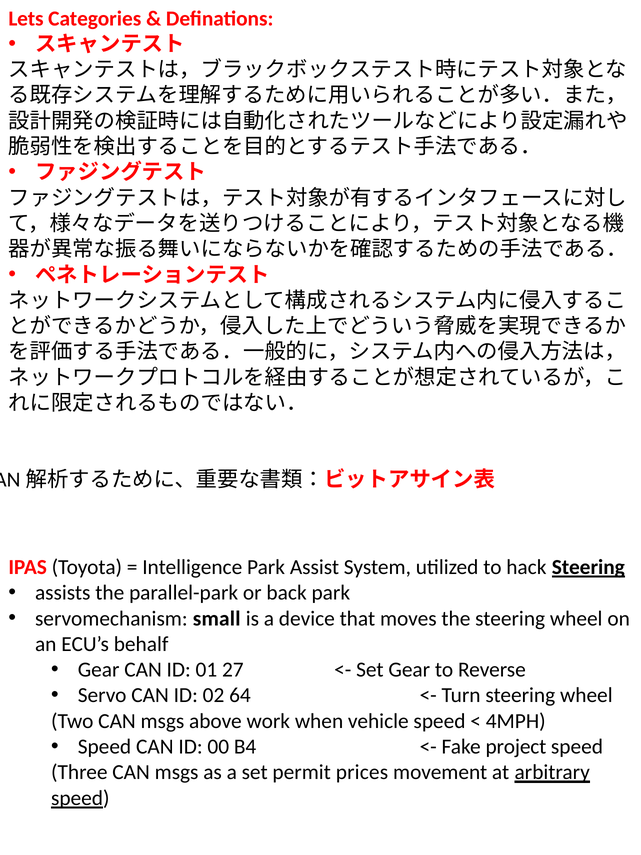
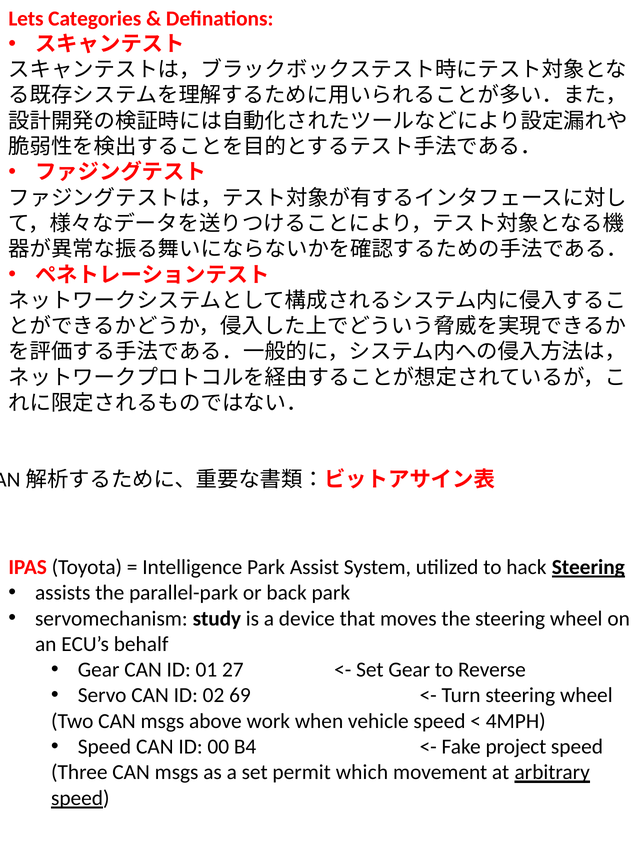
small: small -> study
64: 64 -> 69
prices: prices -> which
